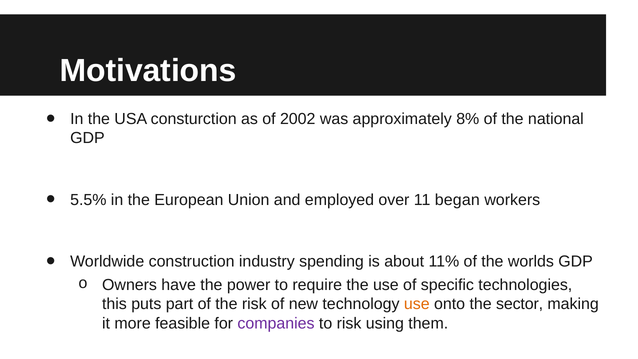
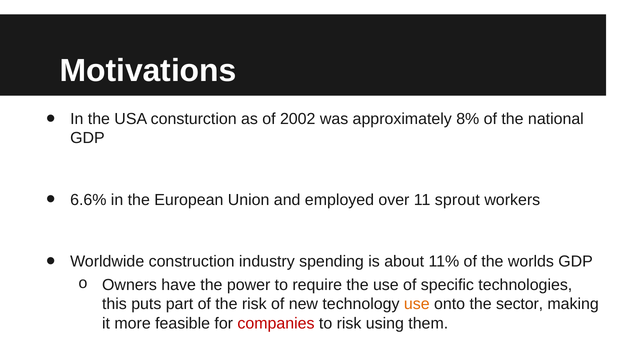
5.5%: 5.5% -> 6.6%
began: began -> sprout
companies colour: purple -> red
